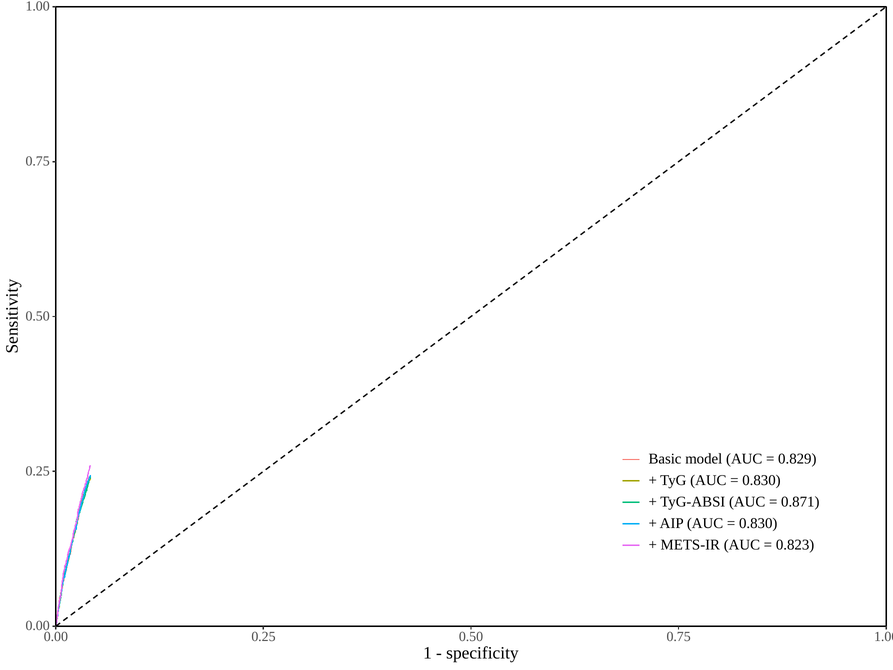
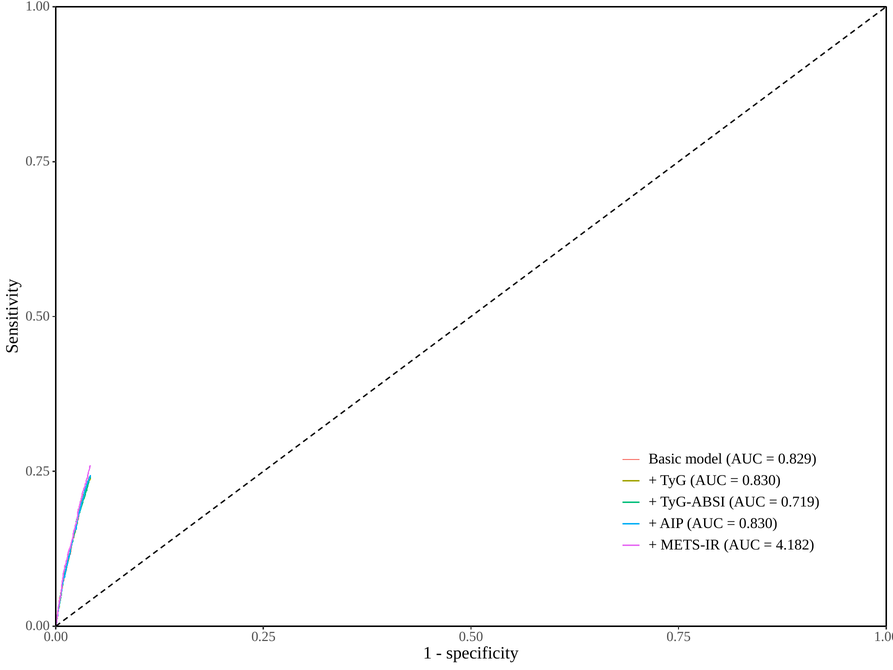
0.871: 0.871 -> 0.719
0.823: 0.823 -> 4.182
